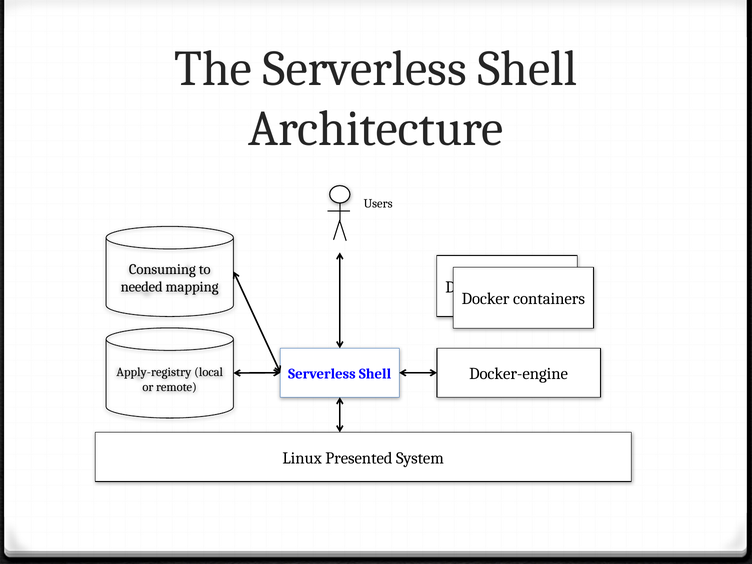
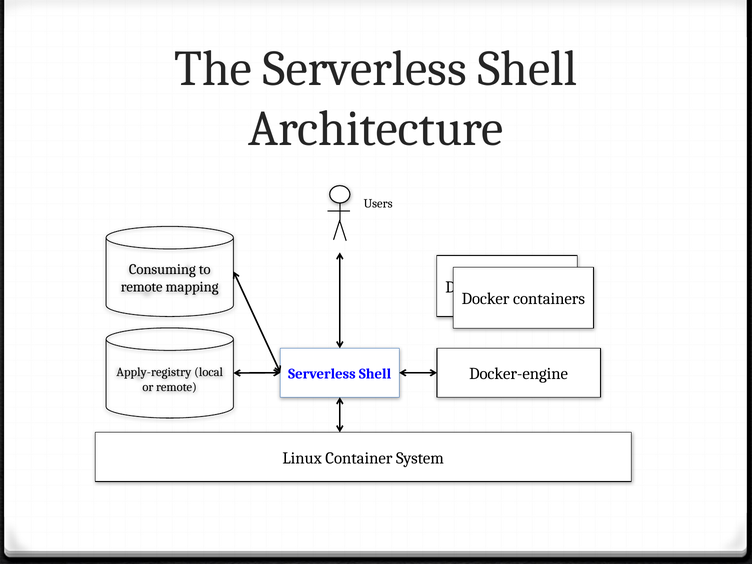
needed at (142, 287): needed -> remote
Presented: Presented -> Container
